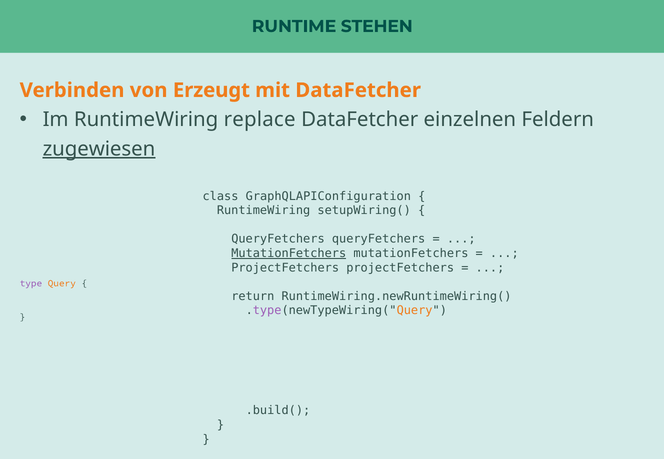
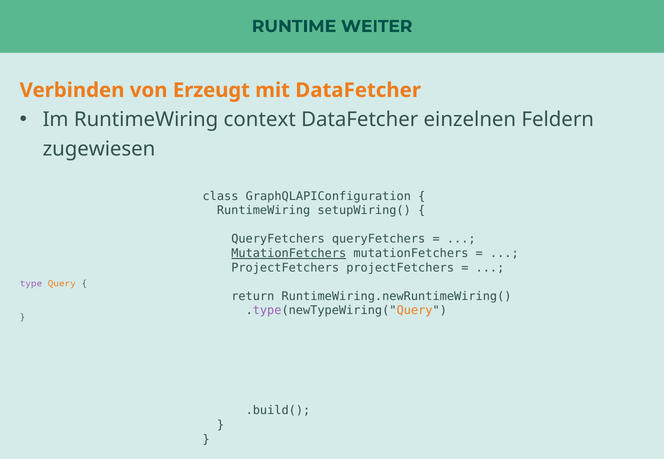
STEHEN: STEHEN -> WEITER
replace: replace -> context
zugewiesen underline: present -> none
